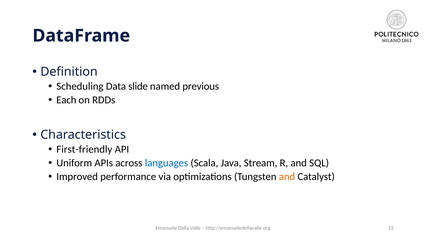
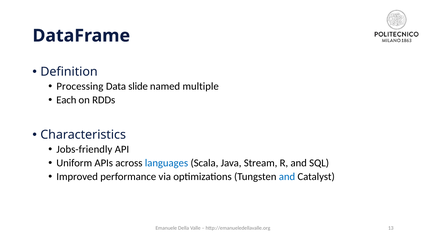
Scheduling: Scheduling -> Processing
previous: previous -> multiple
First-friendly: First-friendly -> Jobs-friendly
and at (287, 177) colour: orange -> blue
